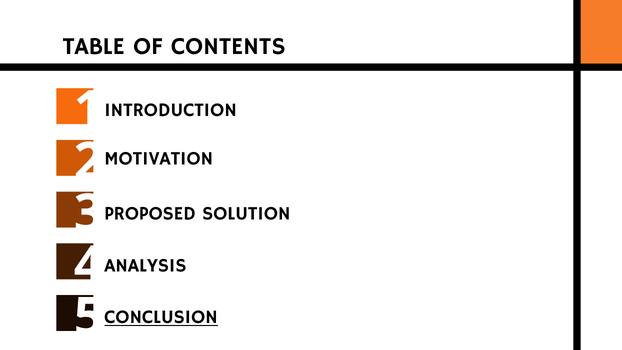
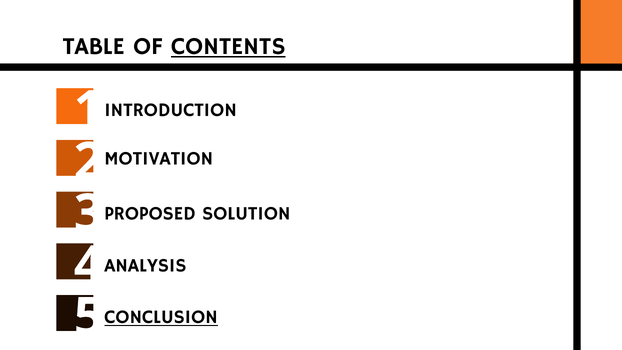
CONTENTS underline: none -> present
